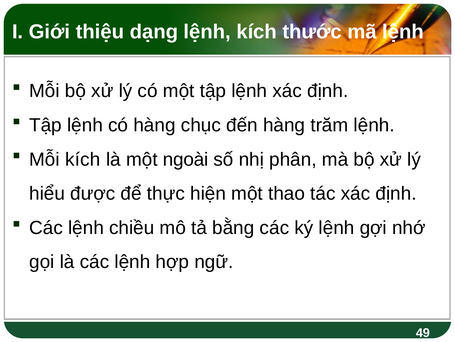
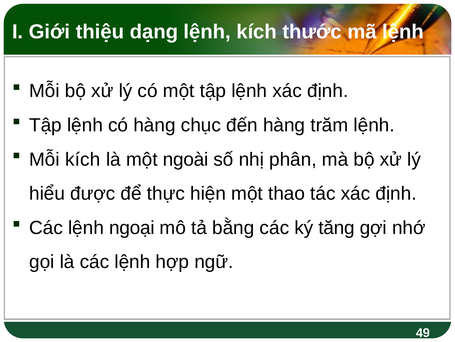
chiều: chiều -> ngoại
ký lệnh: lệnh -> tăng
